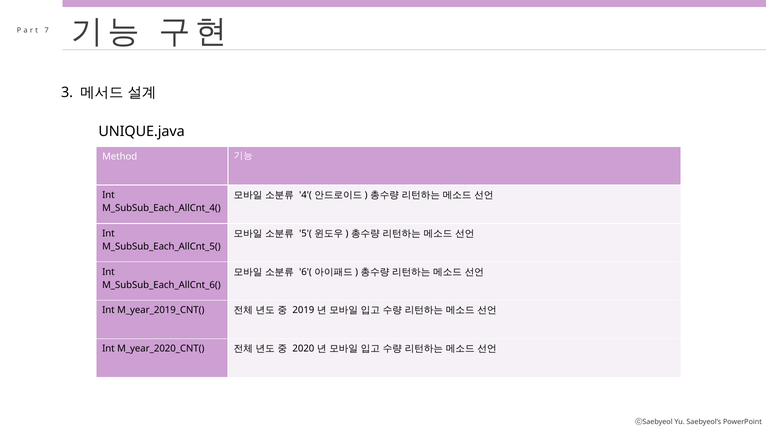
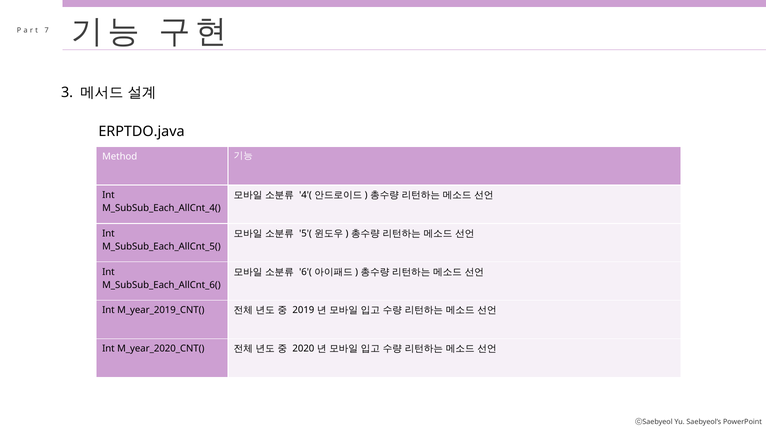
UNIQUE.java: UNIQUE.java -> ERPTDO.java
